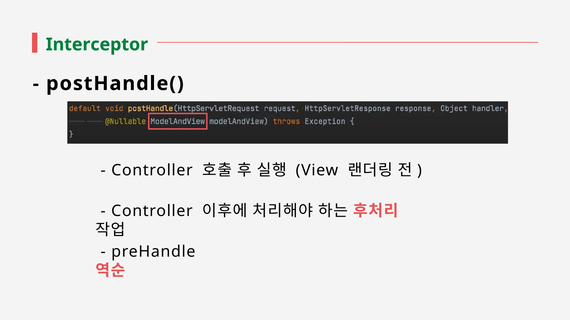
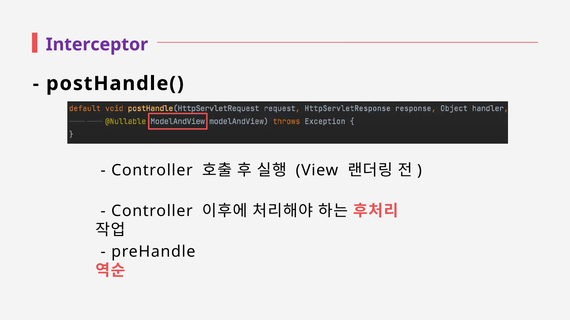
Interceptor colour: green -> purple
